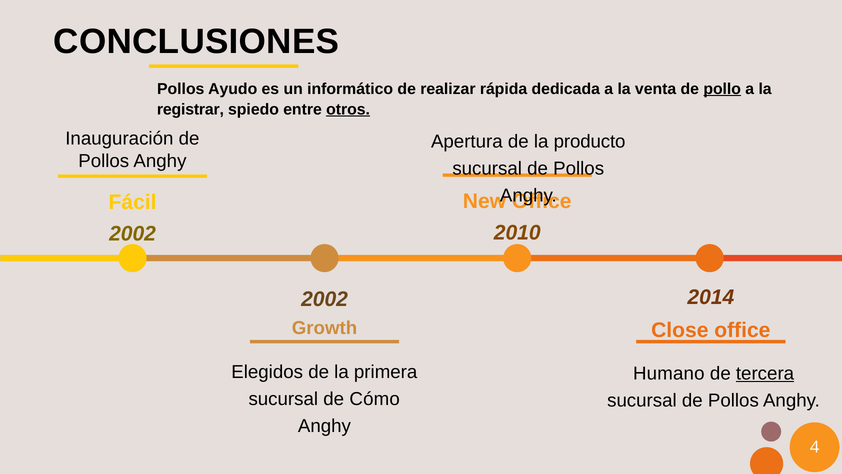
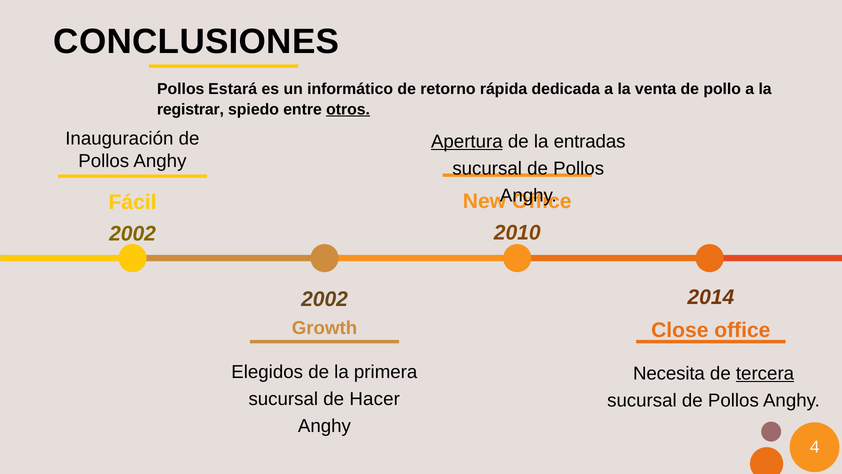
Ayudo: Ayudo -> Estará
realizar: realizar -> retorno
pollo underline: present -> none
Apertura underline: none -> present
producto: producto -> entradas
Humano: Humano -> Necesita
Cómo: Cómo -> Hacer
